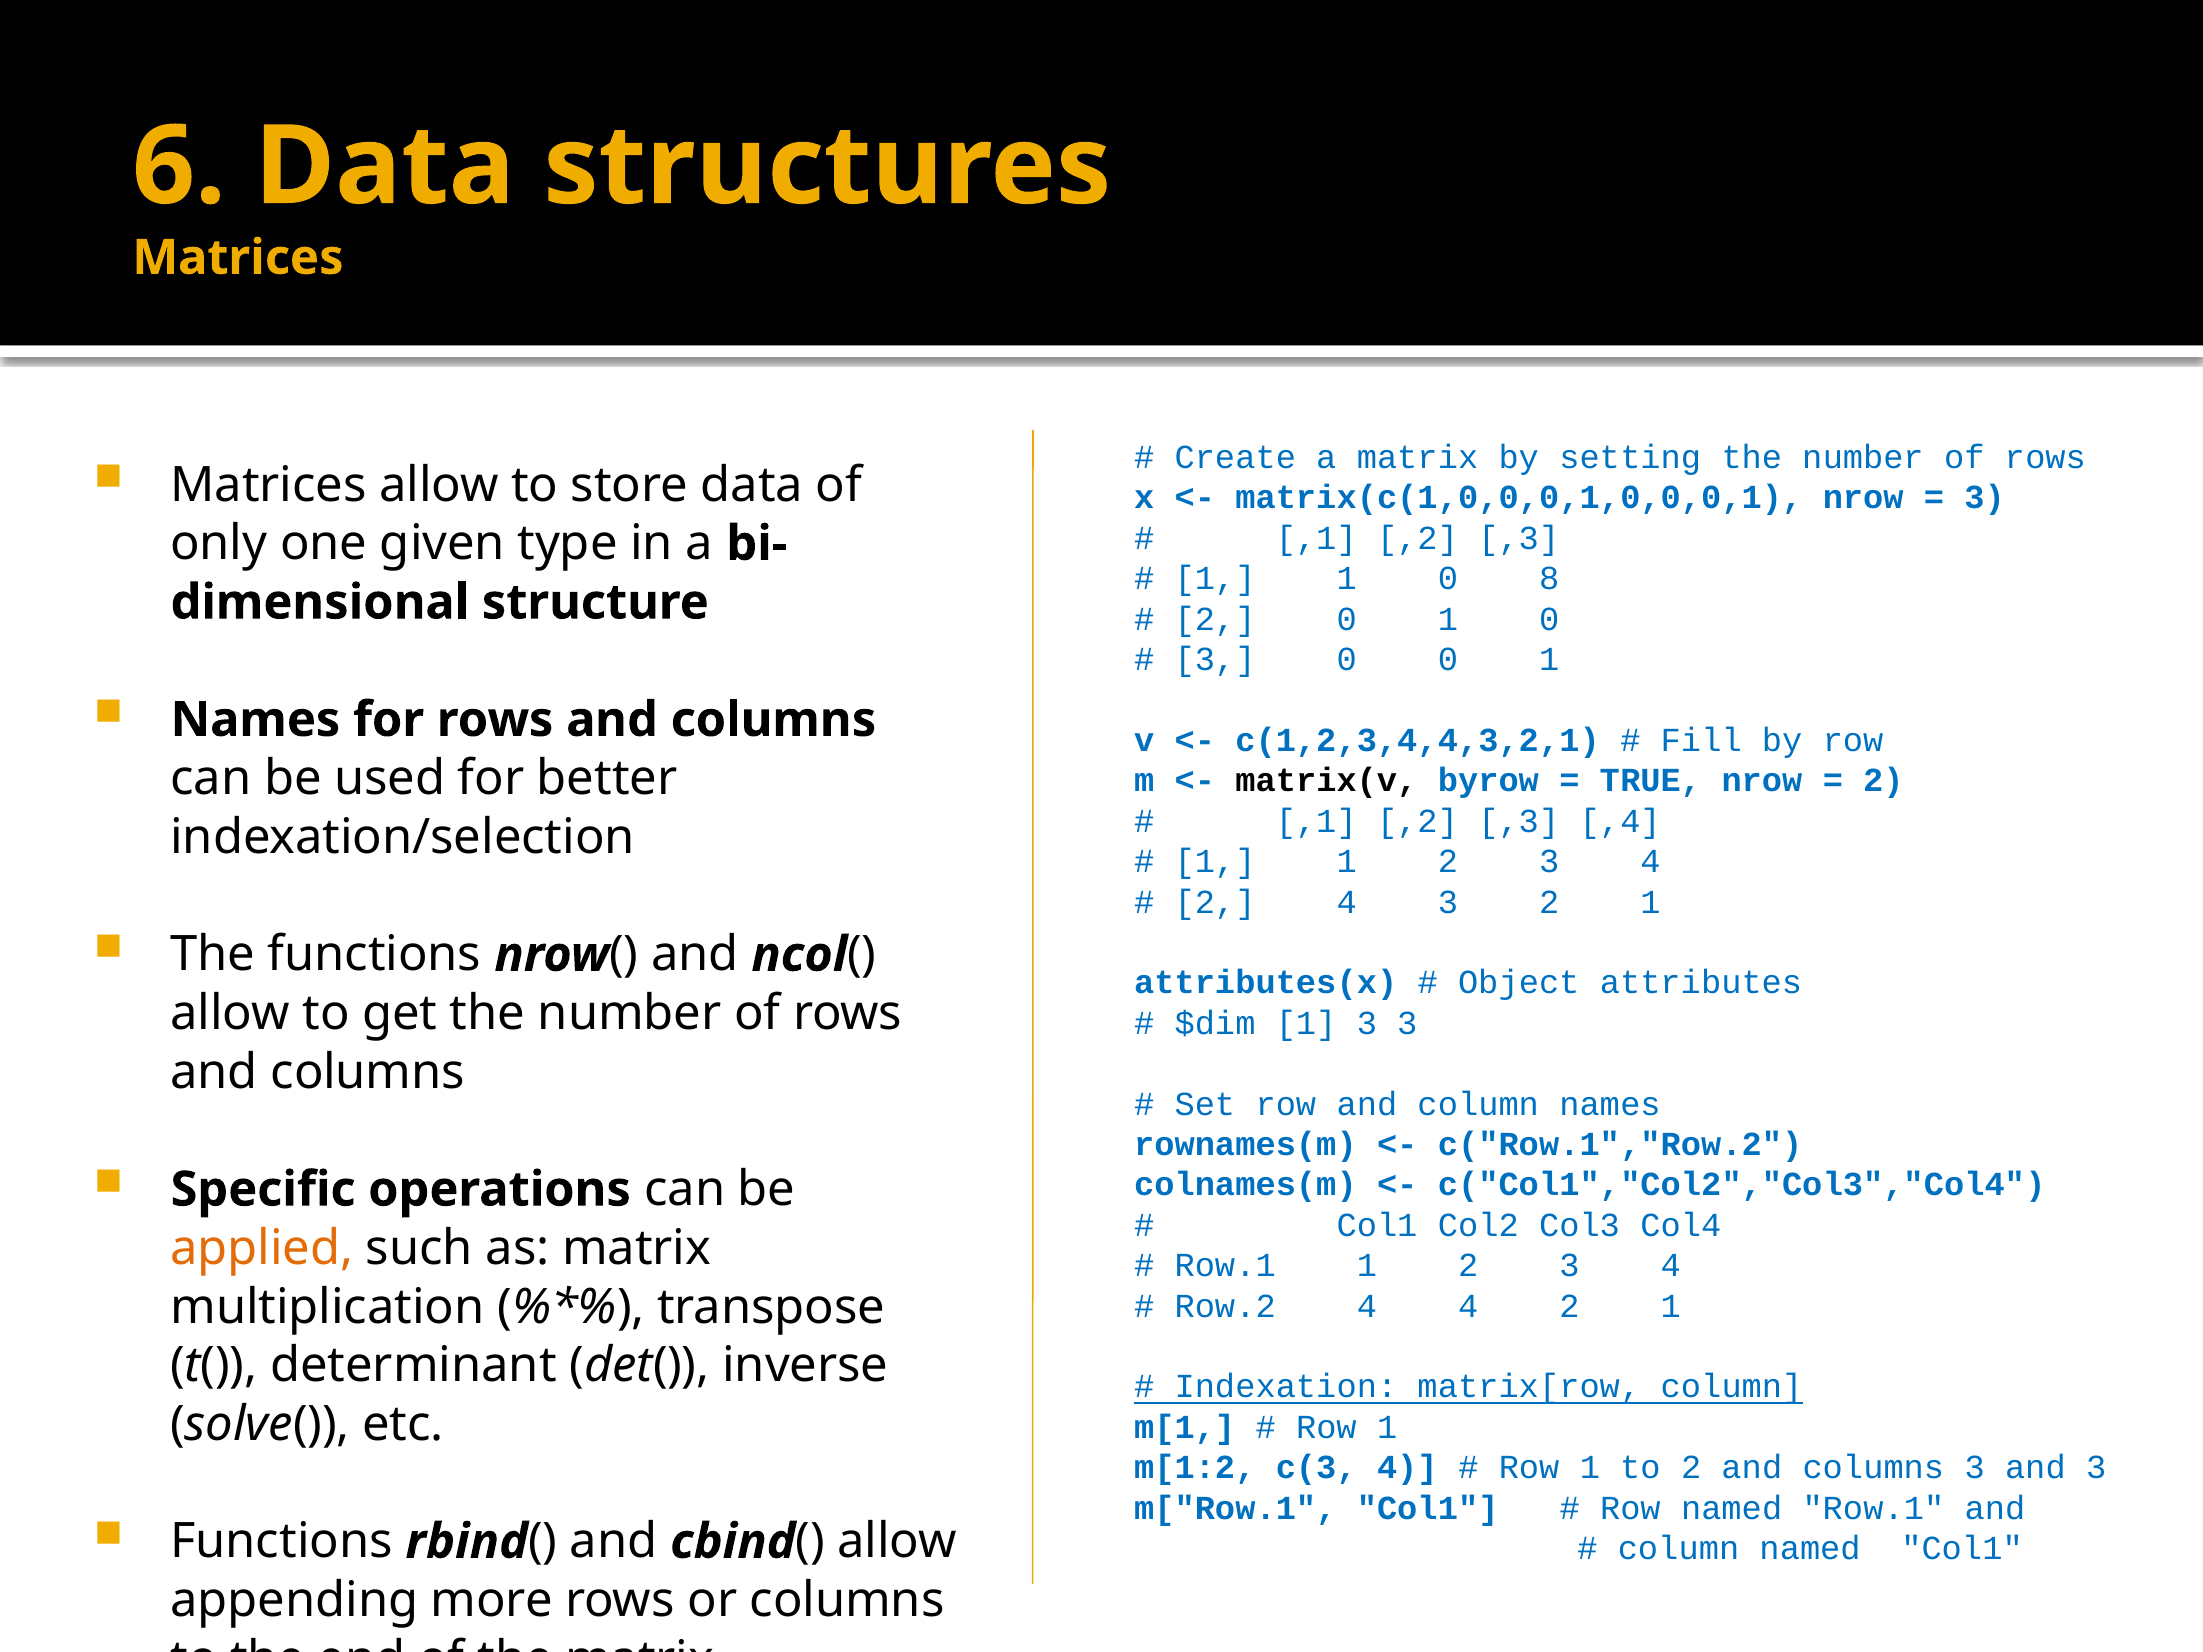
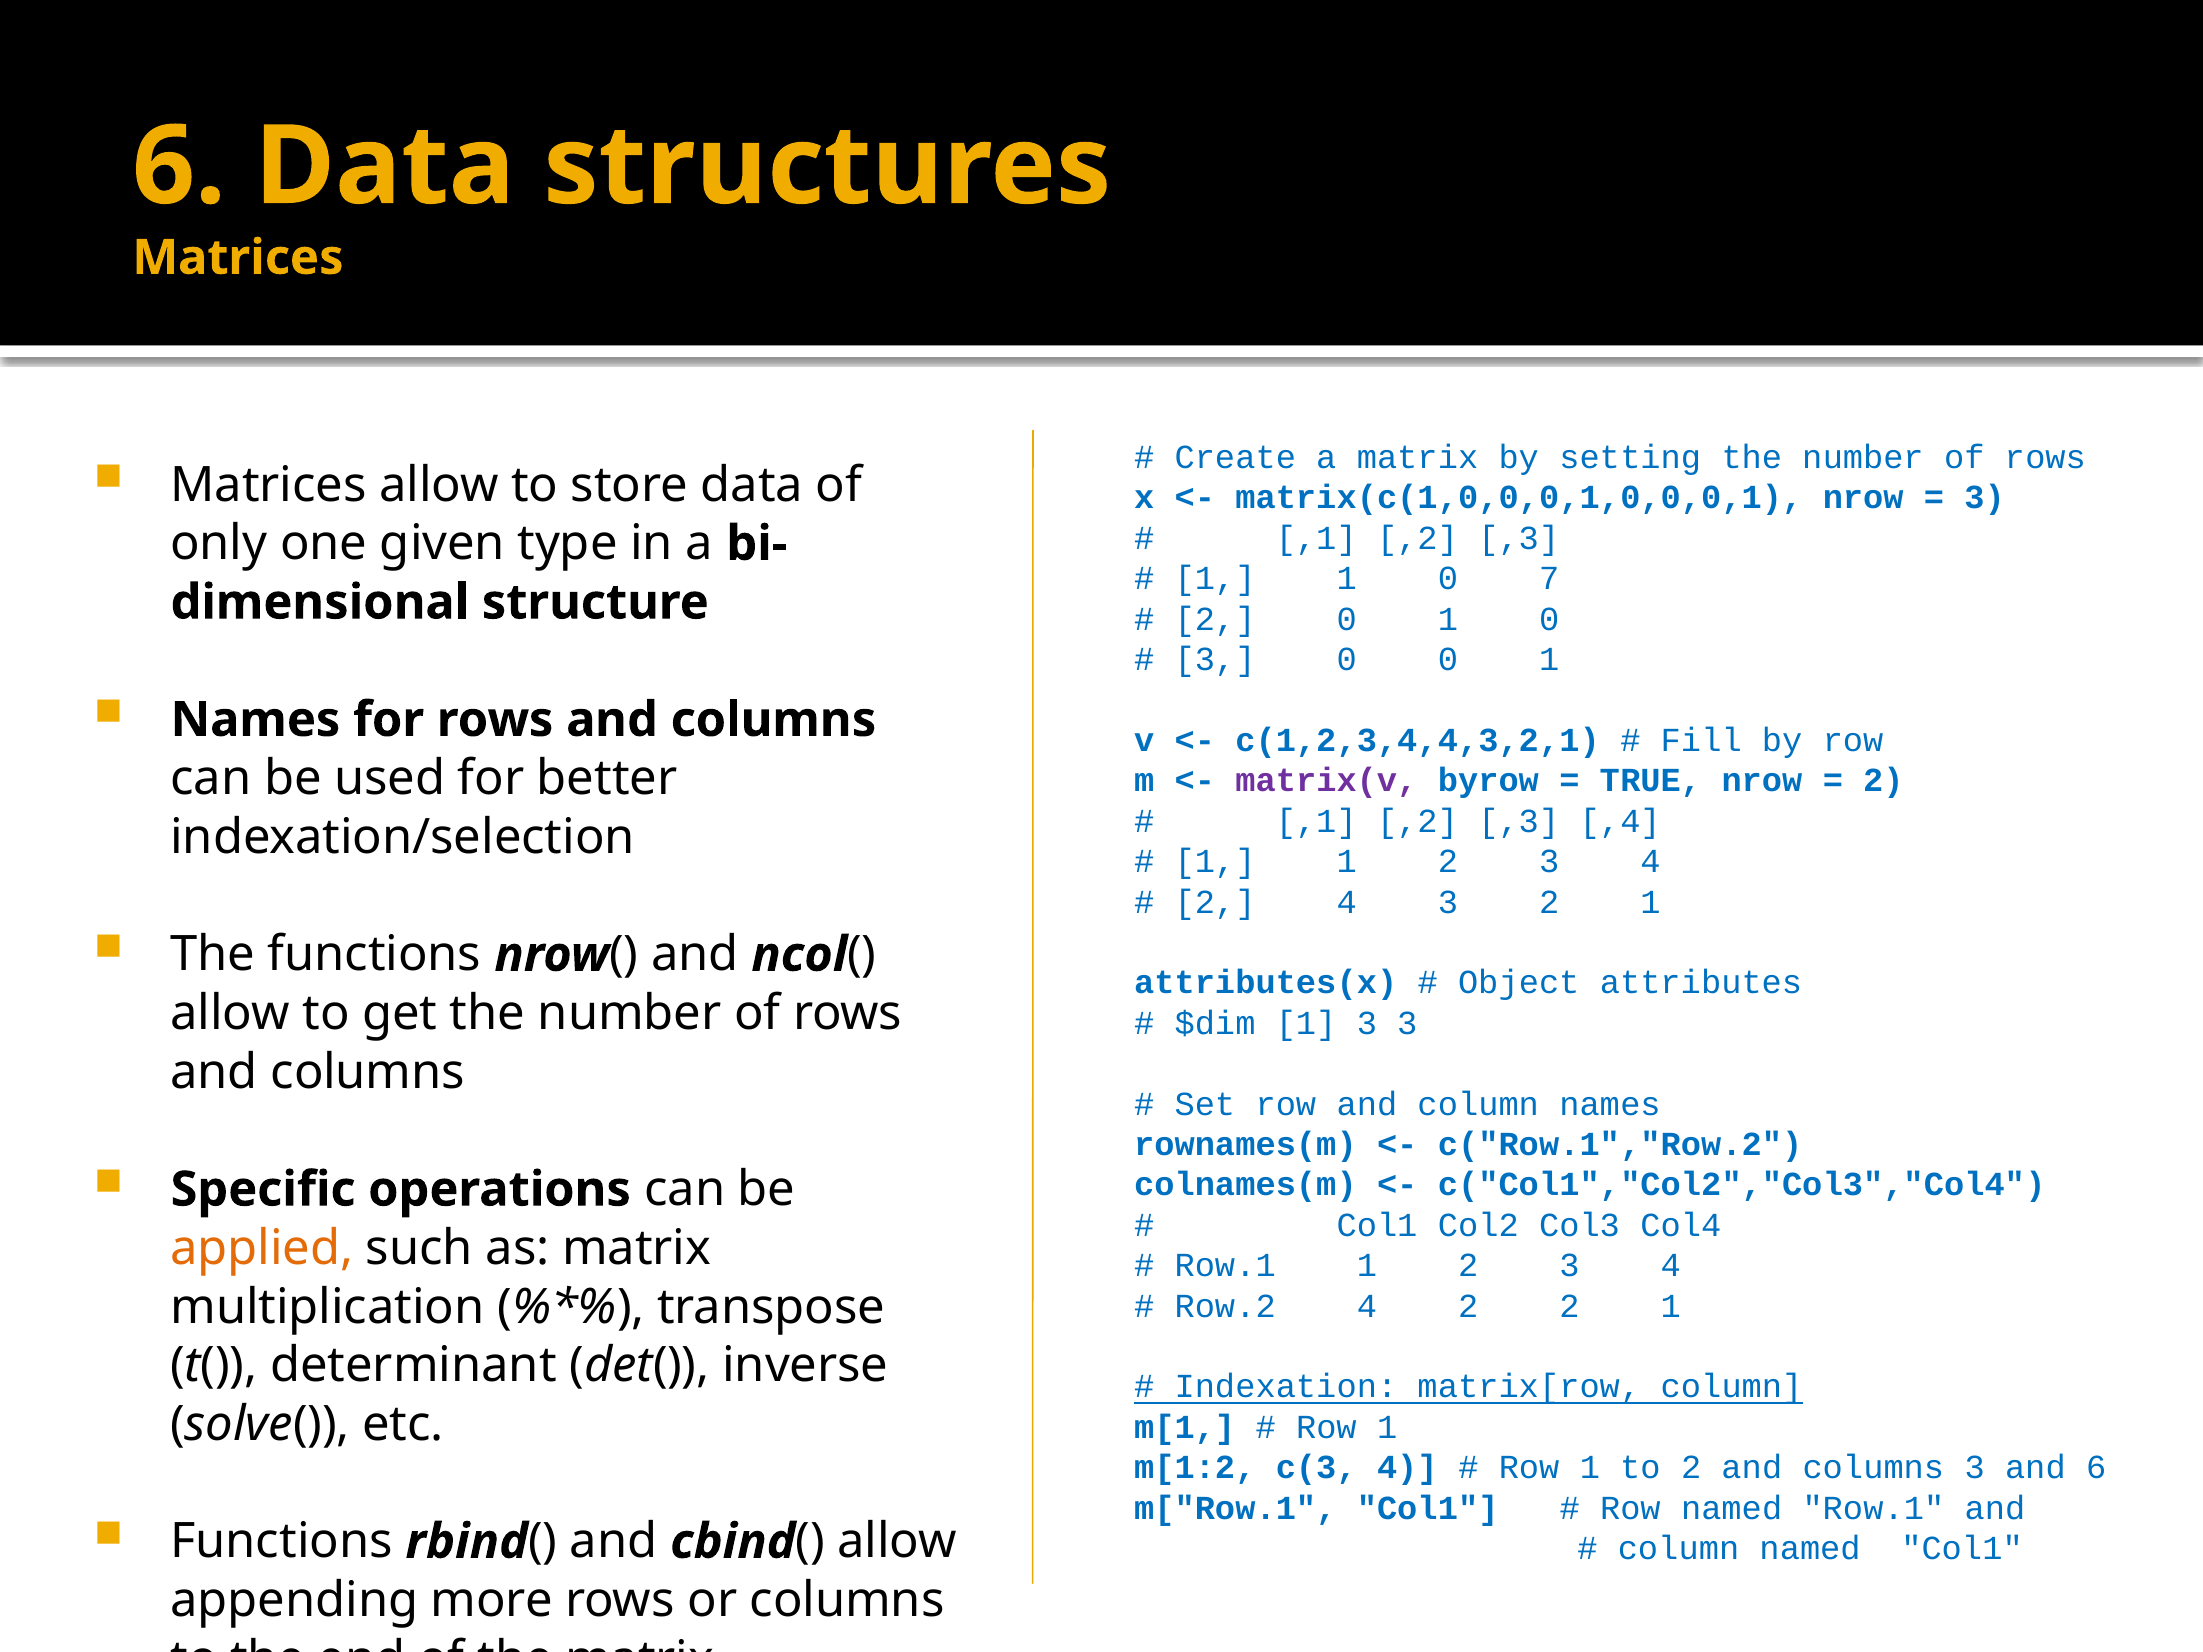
8: 8 -> 7
matrix(v colour: black -> purple
4 4: 4 -> 2
and 3: 3 -> 6
